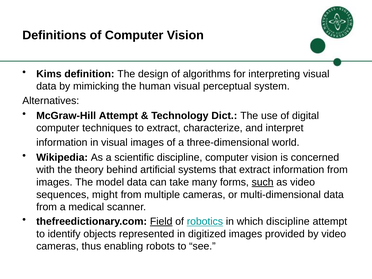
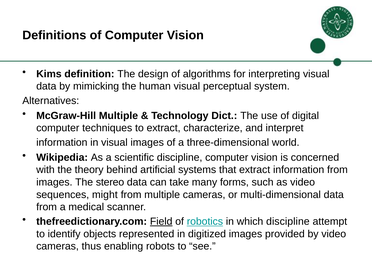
McGraw-Hill Attempt: Attempt -> Multiple
model: model -> stereo
such underline: present -> none
